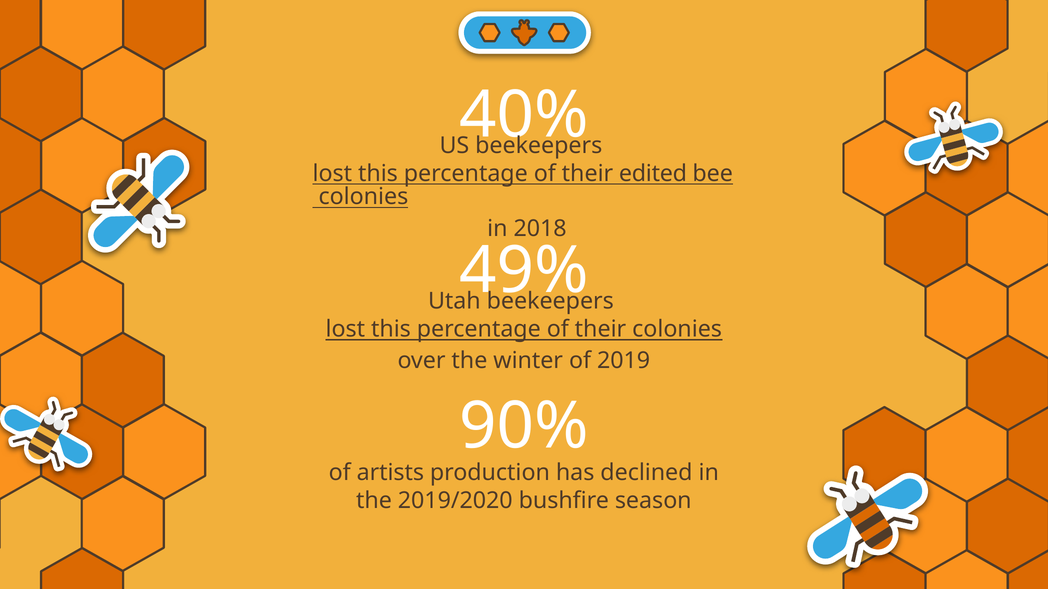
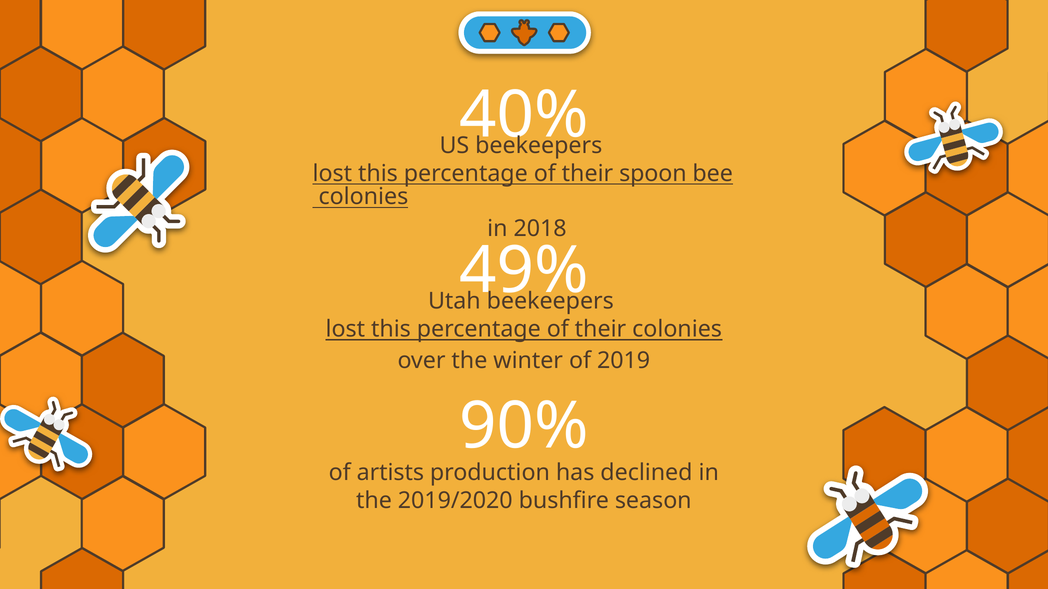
edited: edited -> spoon
